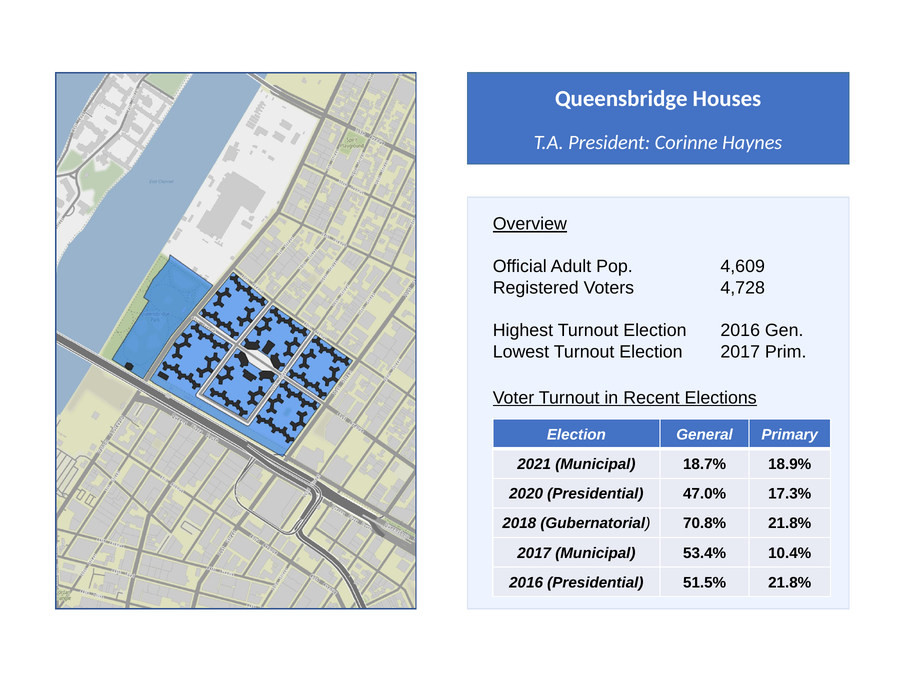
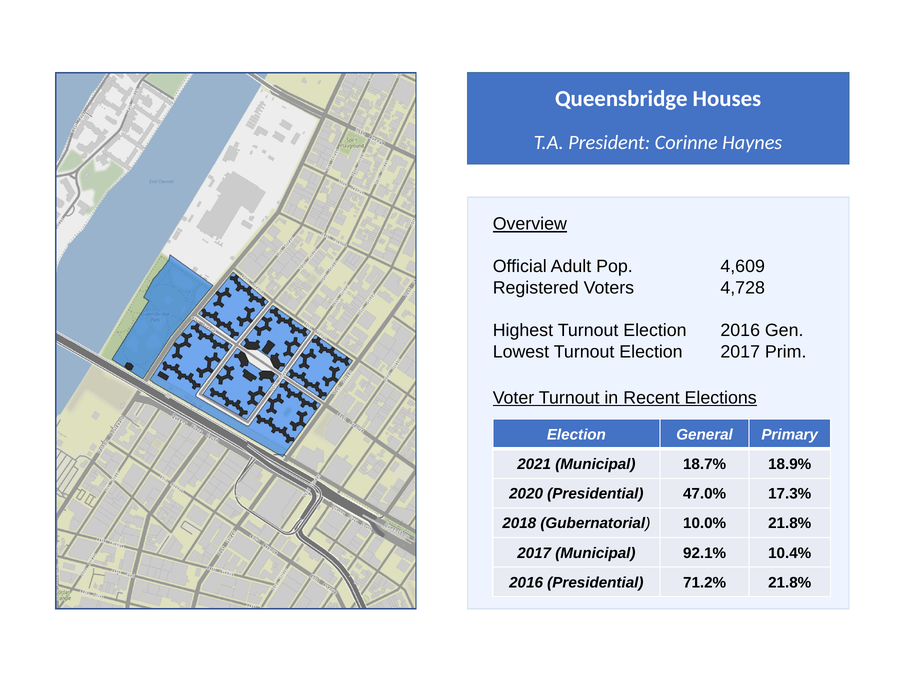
70.8%: 70.8% -> 10.0%
53.4%: 53.4% -> 92.1%
51.5%: 51.5% -> 71.2%
